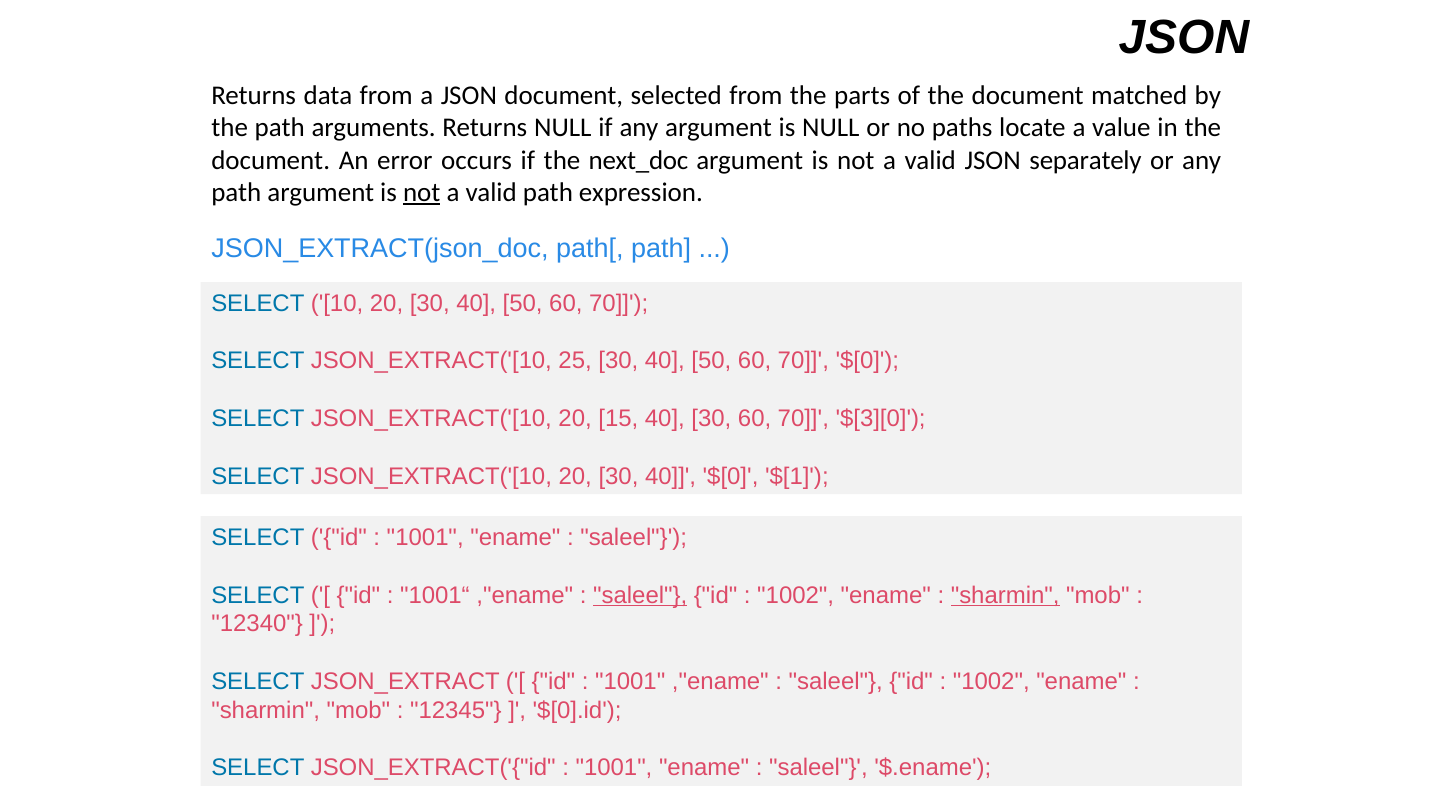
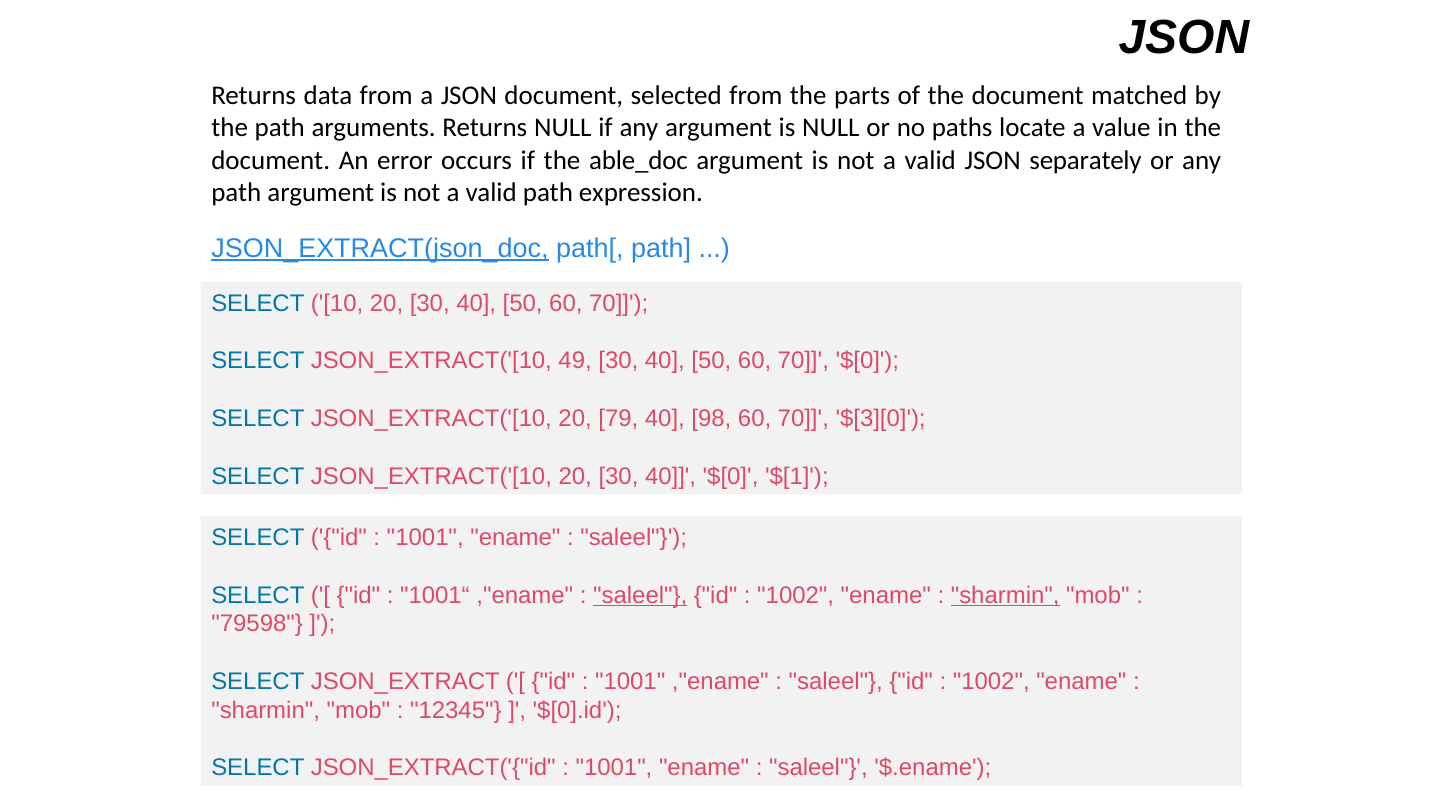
next_doc: next_doc -> able_doc
not at (422, 193) underline: present -> none
JSON_EXTRACT(json_doc underline: none -> present
25: 25 -> 49
15: 15 -> 79
40 30: 30 -> 98
12340: 12340 -> 79598
